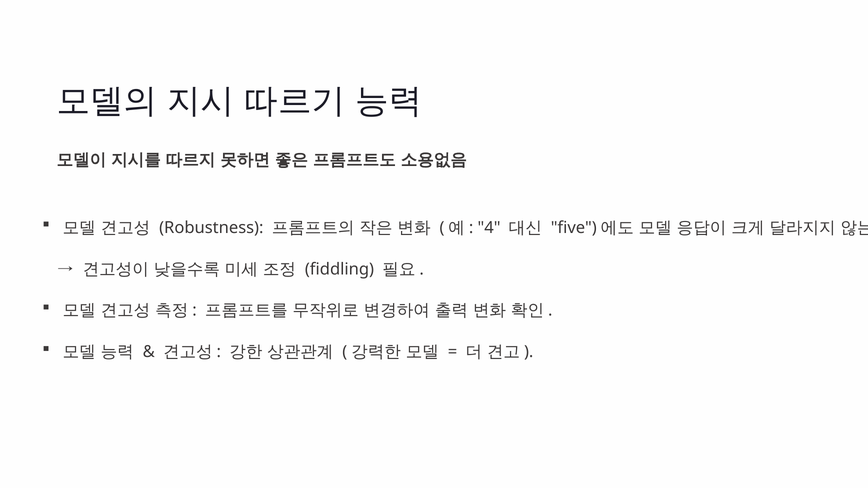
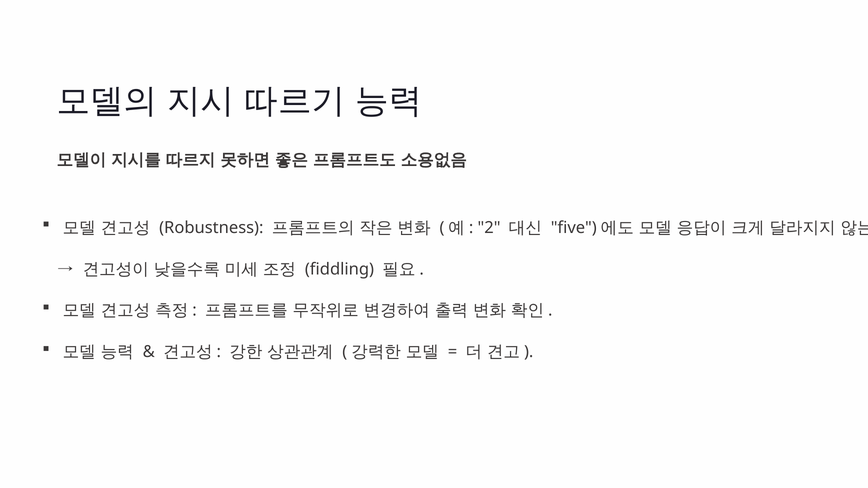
4: 4 -> 2
